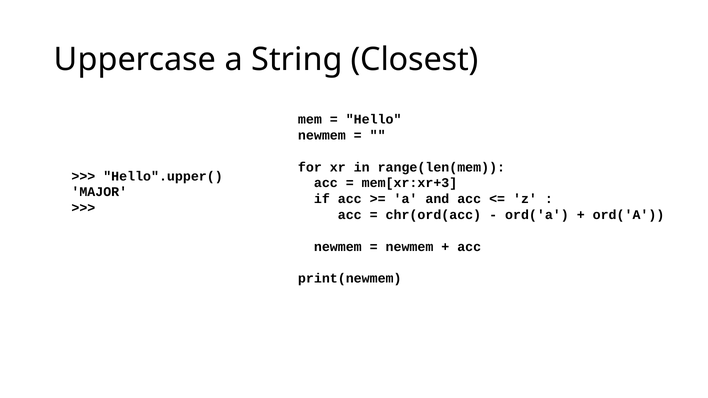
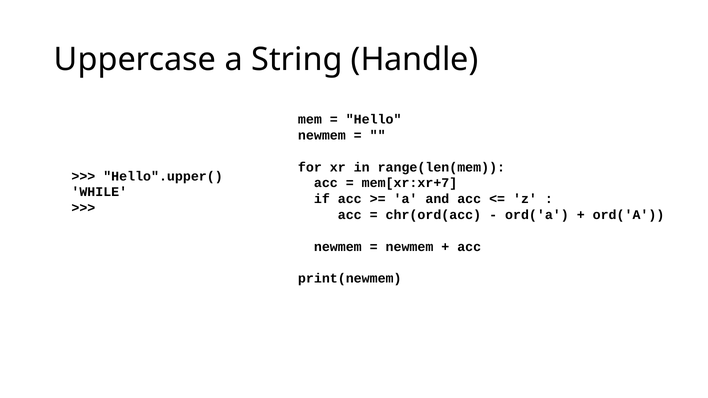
Closest: Closest -> Handle
mem[xr:xr+3: mem[xr:xr+3 -> mem[xr:xr+7
MAJOR: MAJOR -> WHILE
